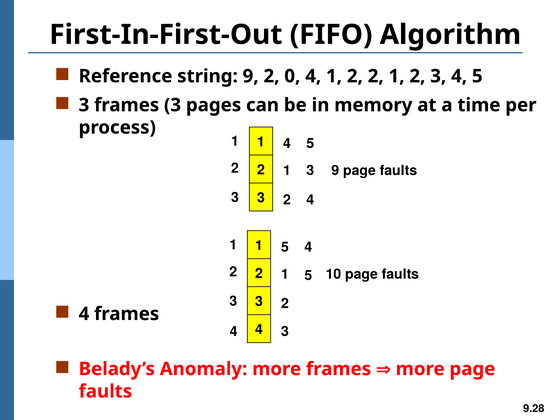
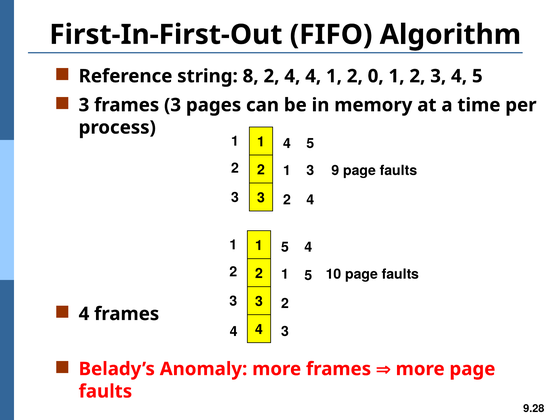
string 9: 9 -> 8
0 at (292, 76): 0 -> 4
2 2: 2 -> 0
